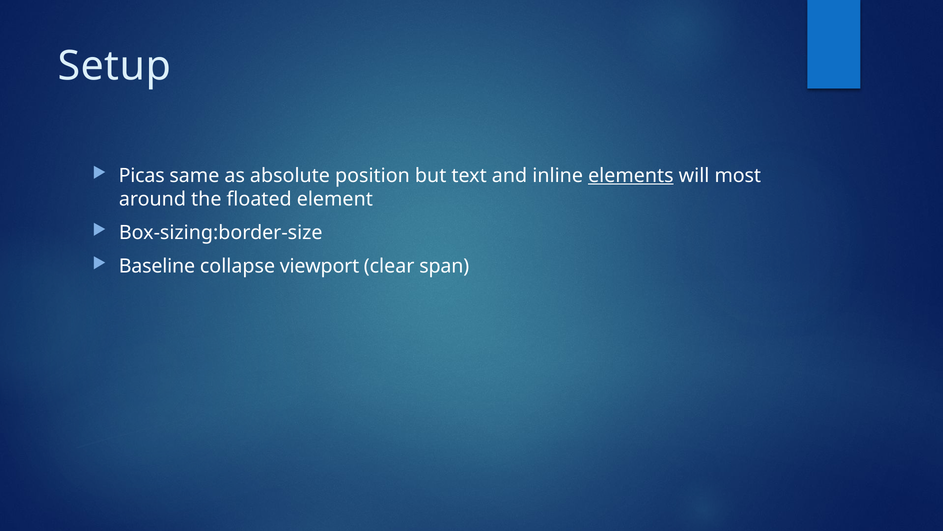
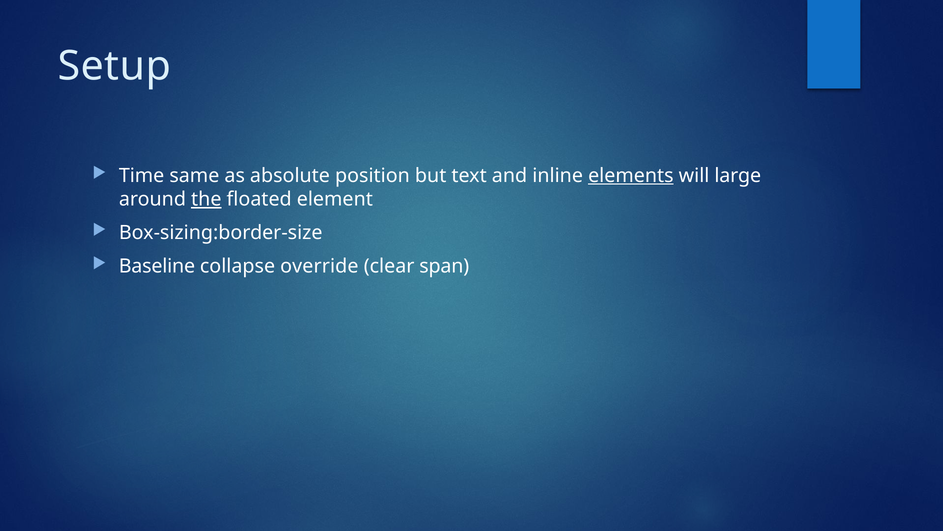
Picas: Picas -> Time
most: most -> large
the underline: none -> present
viewport: viewport -> override
